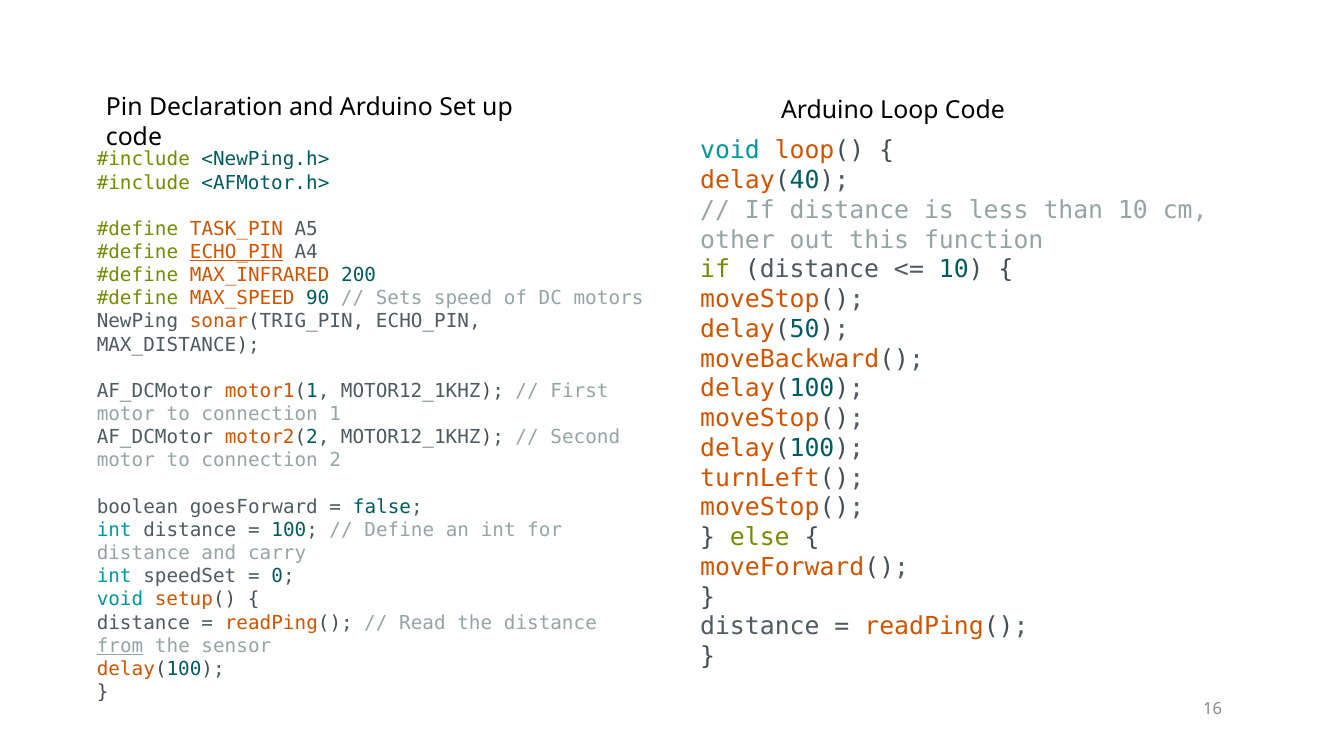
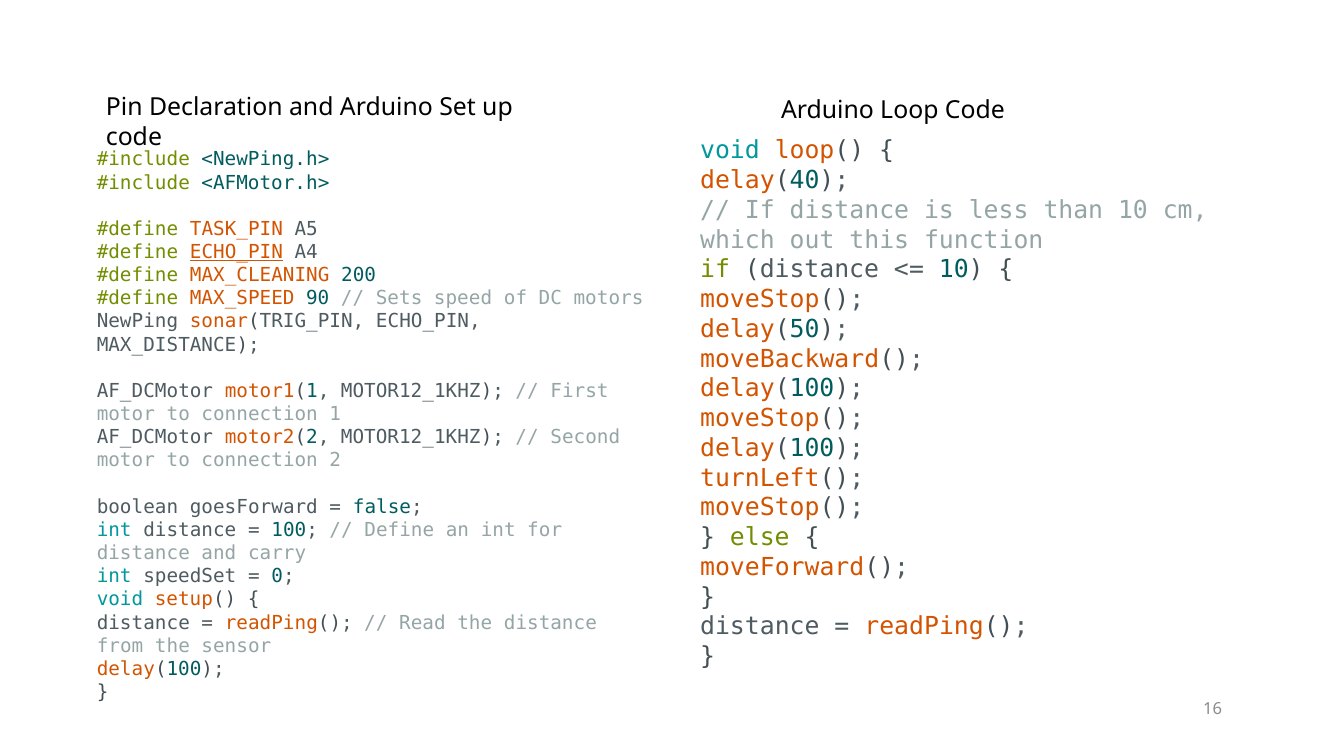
other: other -> which
MAX_INFRARED: MAX_INFRARED -> MAX_CLEANING
from underline: present -> none
